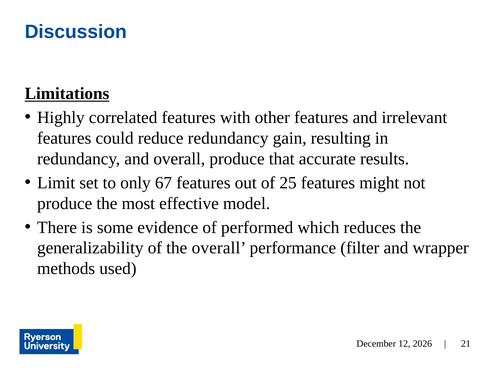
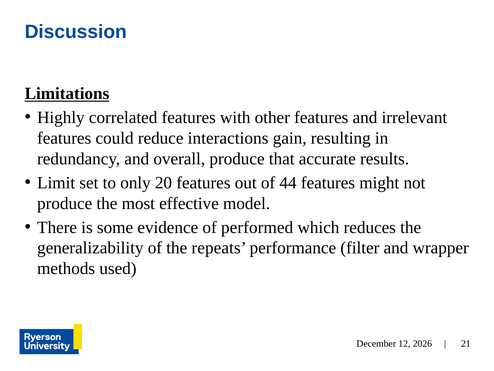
reduce redundancy: redundancy -> interactions
67: 67 -> 20
25: 25 -> 44
the overall: overall -> repeats
